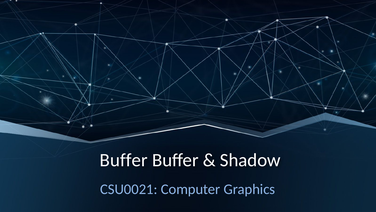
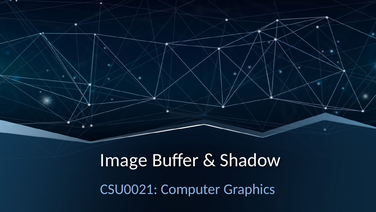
Buffer at (124, 160): Buffer -> Image
